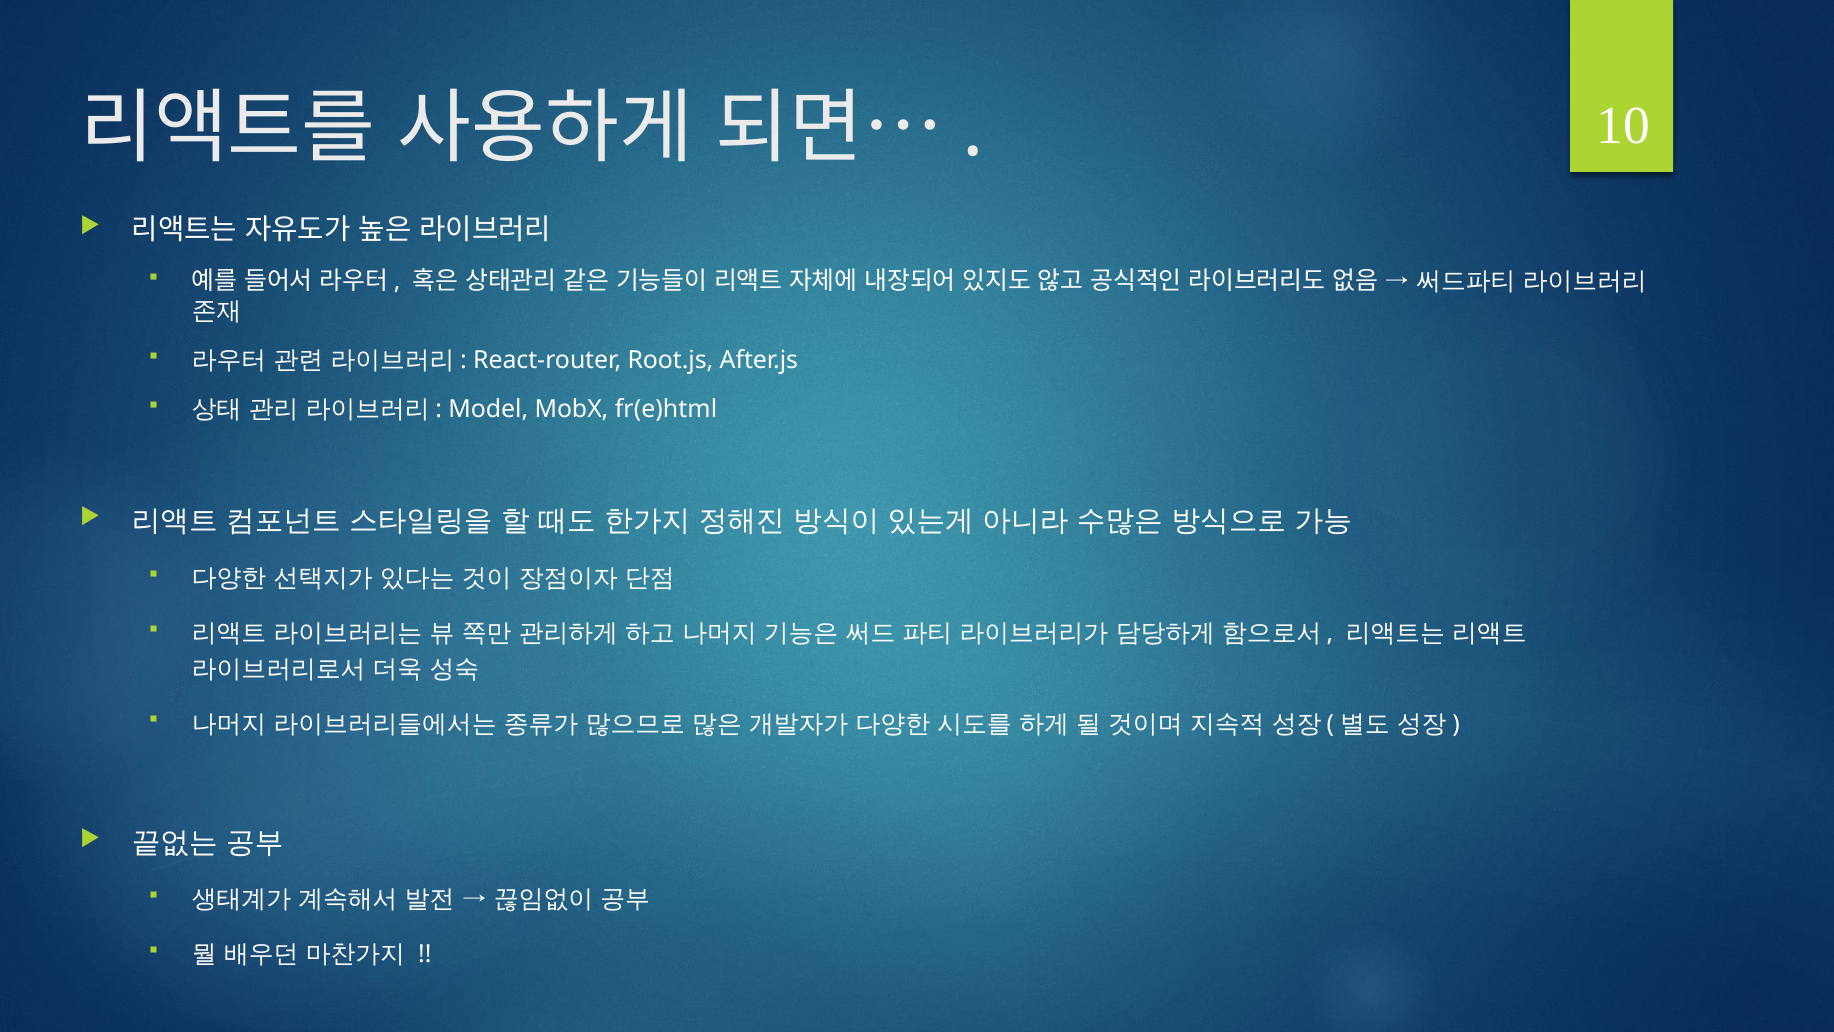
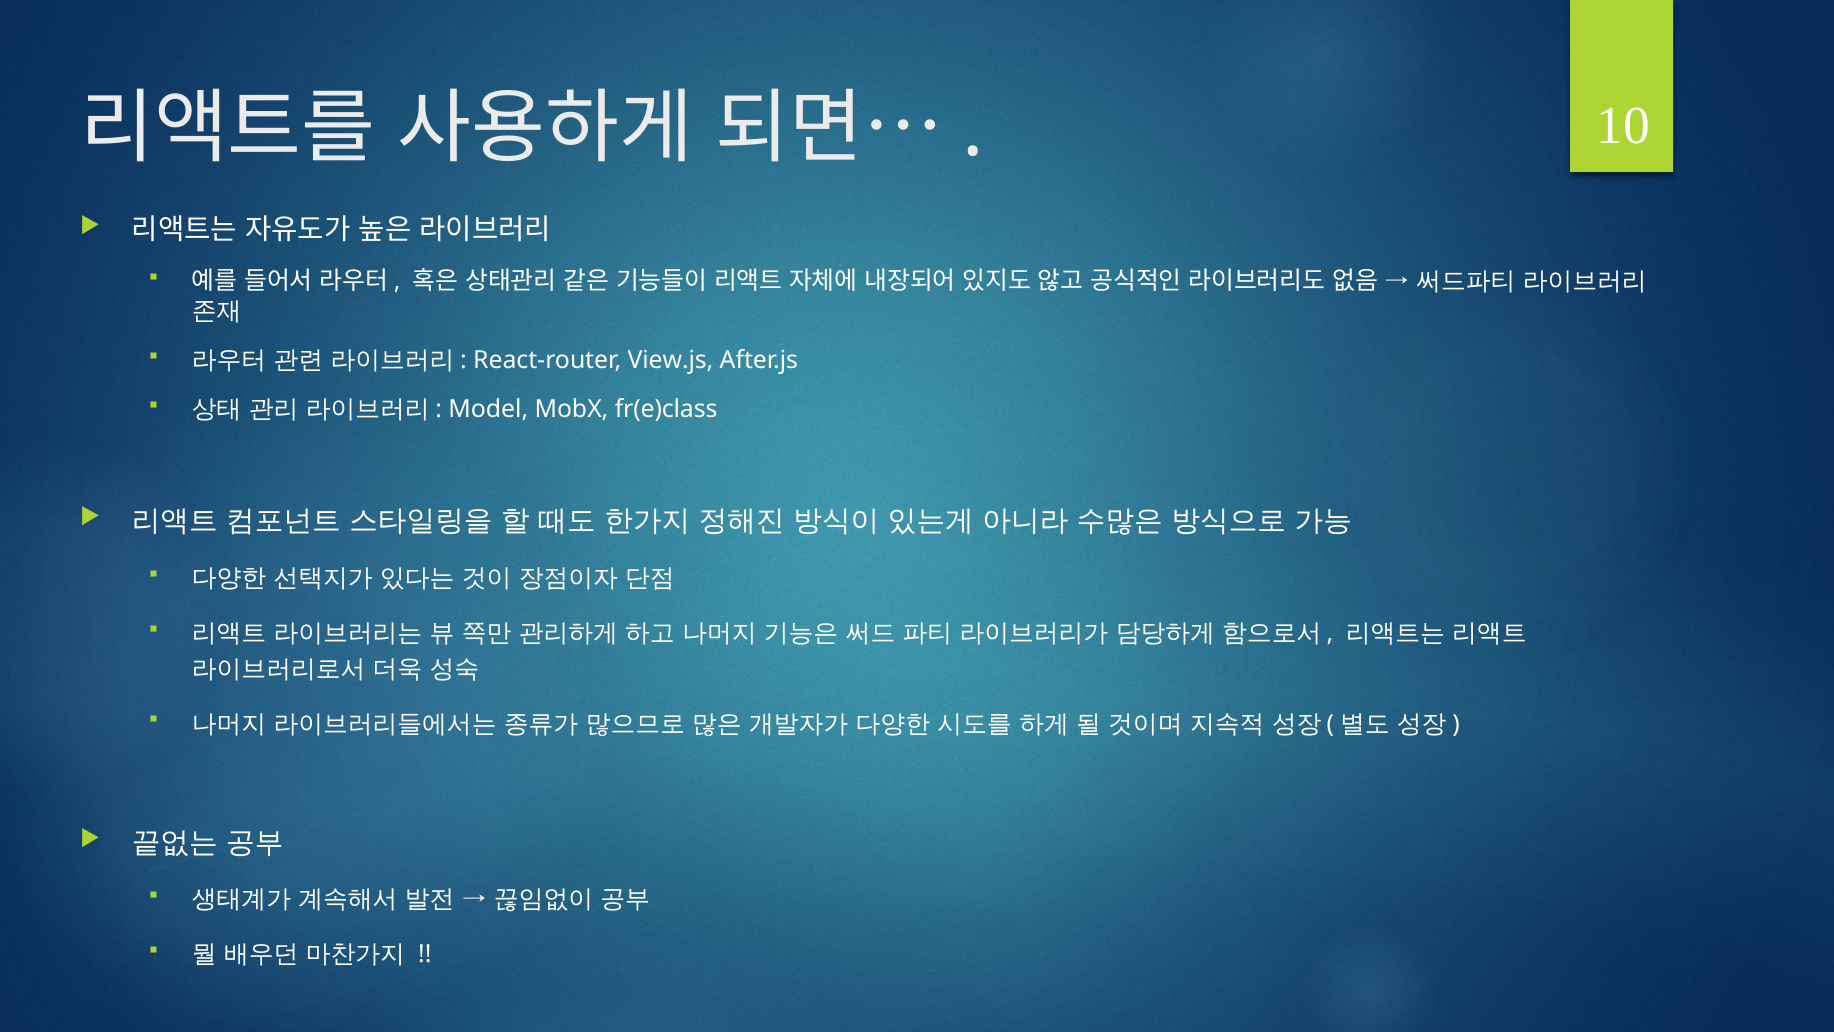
Root.js: Root.js -> View.js
fr(e)html: fr(e)html -> fr(e)class
